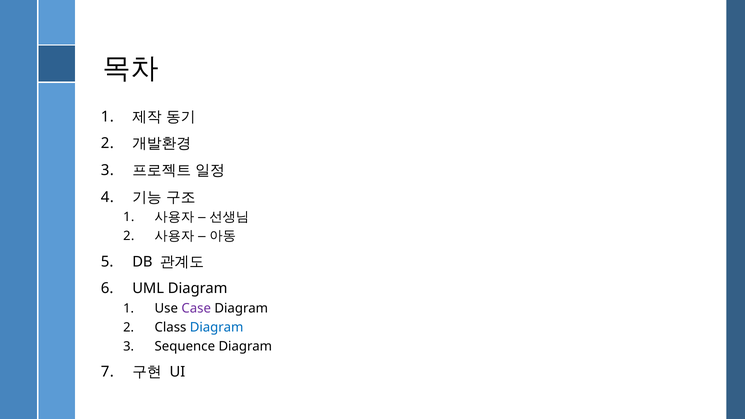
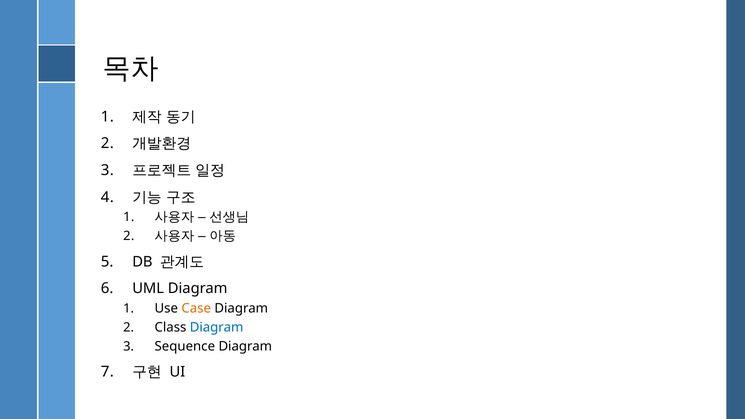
Case colour: purple -> orange
